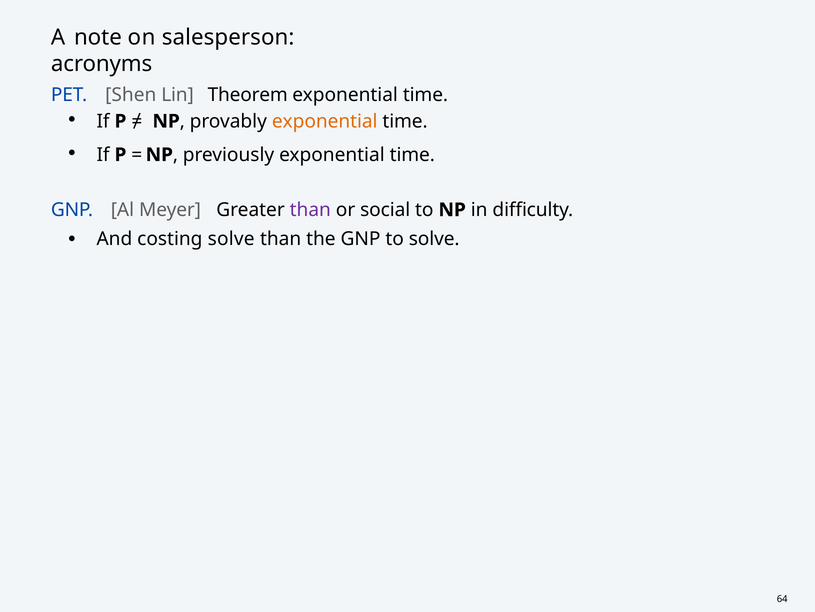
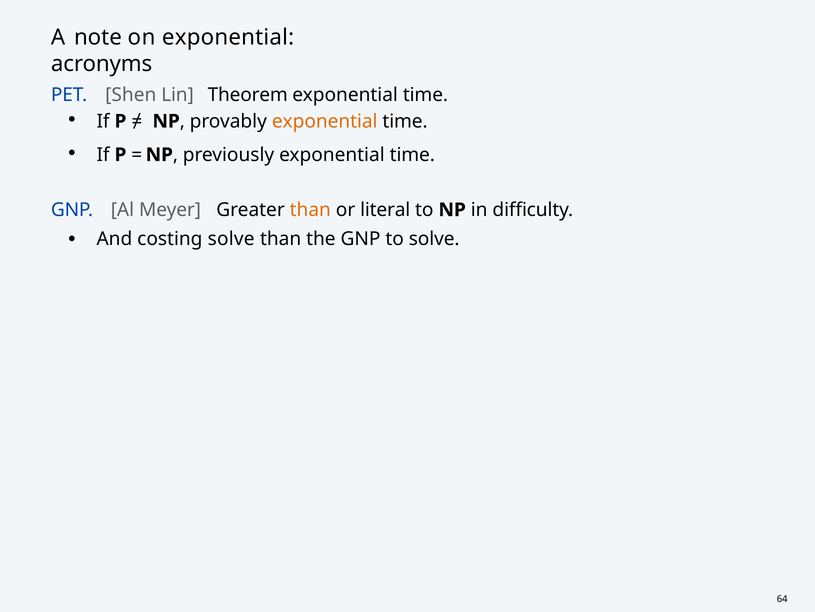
on salesperson: salesperson -> exponential
than at (310, 210) colour: purple -> orange
social: social -> literal
